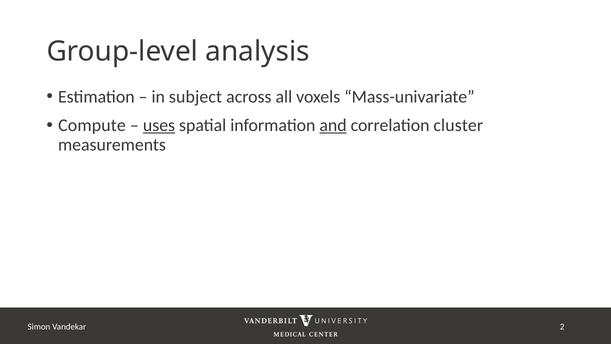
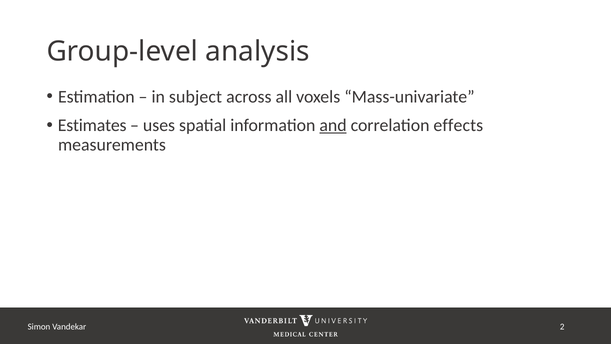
Compute: Compute -> Estimates
uses underline: present -> none
cluster: cluster -> effects
